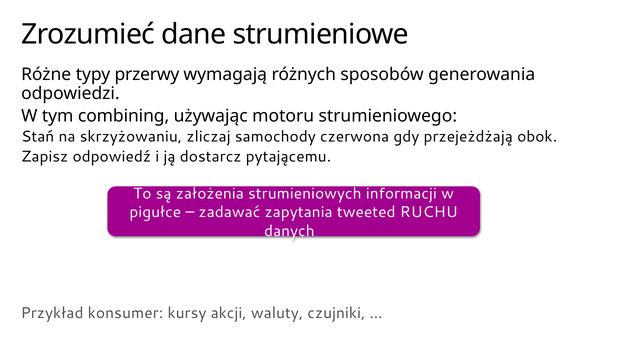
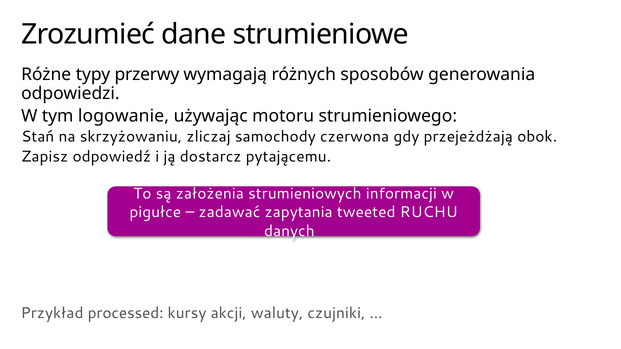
combining: combining -> logowanie
konsumer: konsumer -> processed
